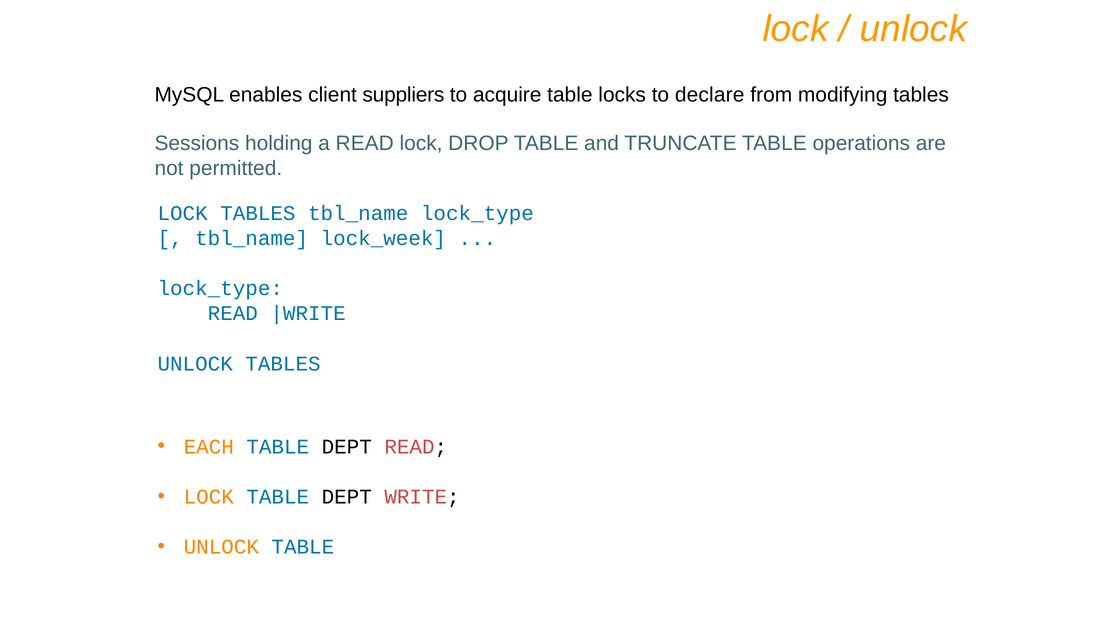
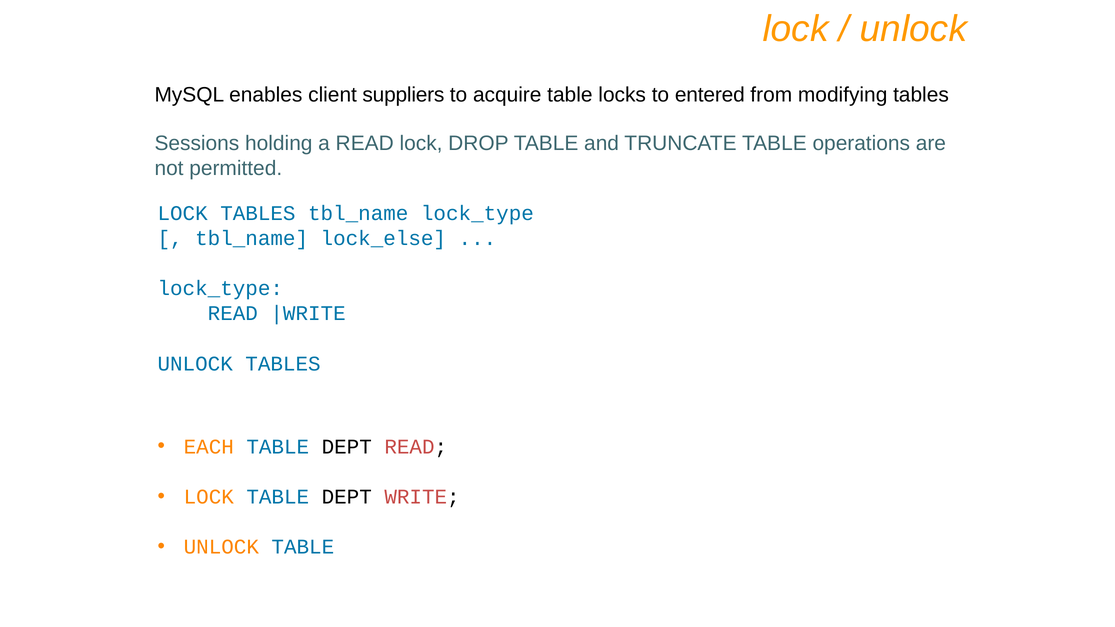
declare: declare -> entered
lock_week: lock_week -> lock_else
